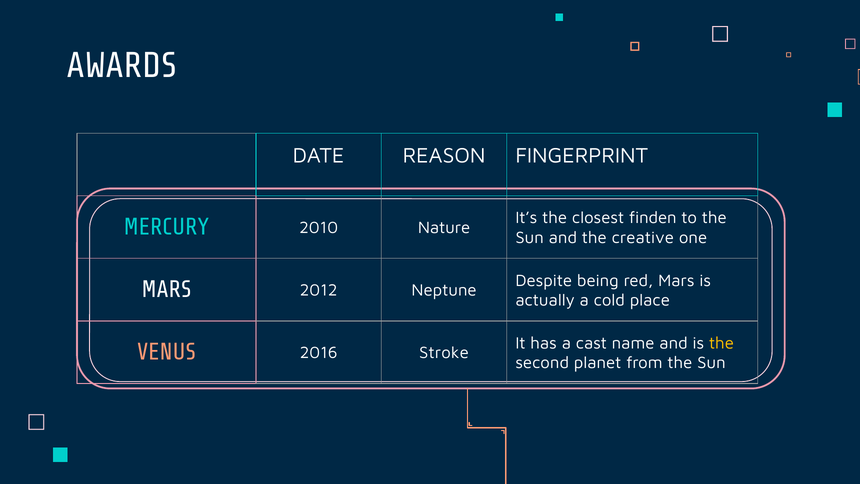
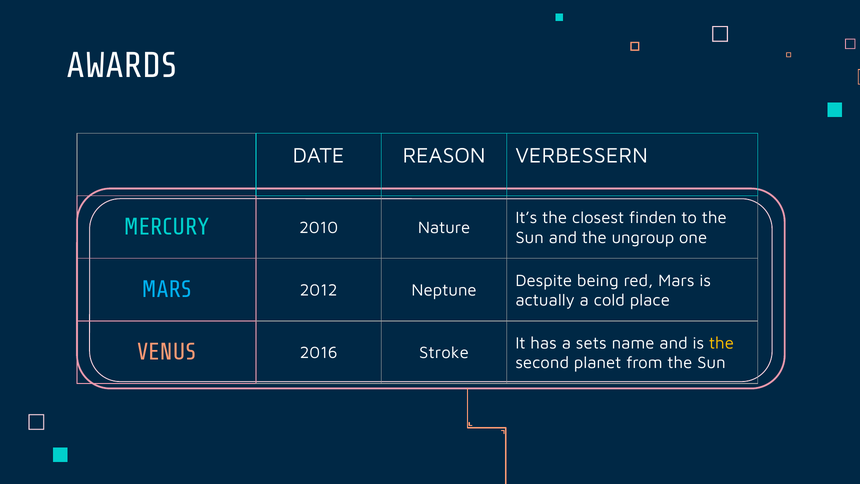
FINGERPRINT: FINGERPRINT -> VERBESSERN
creative: creative -> ungroup
MARS at (166, 289) colour: white -> light blue
cast: cast -> sets
